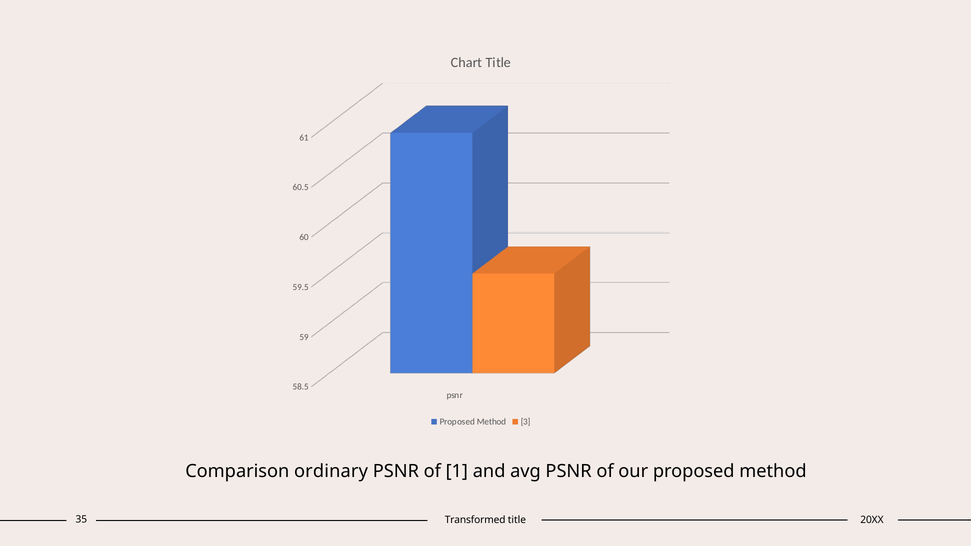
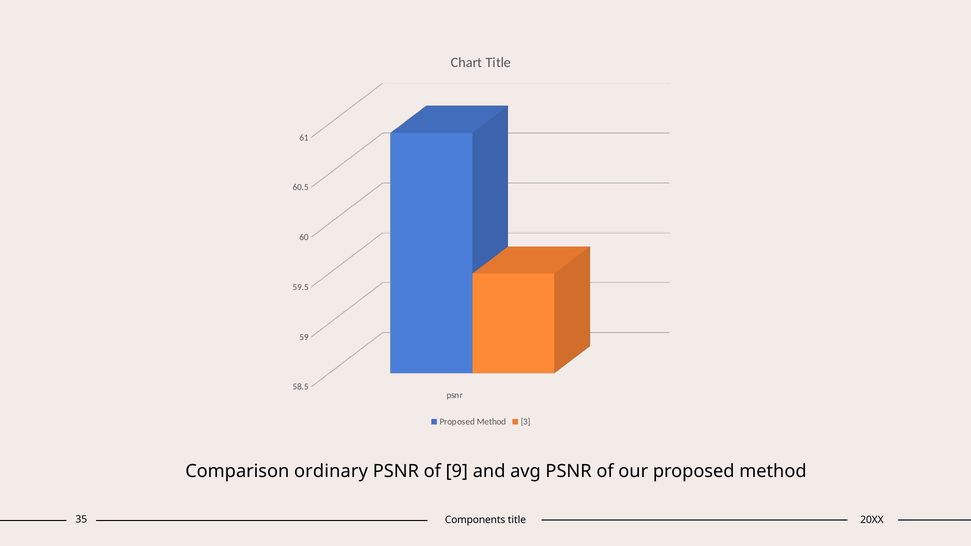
1: 1 -> 9
Transformed: Transformed -> Components
